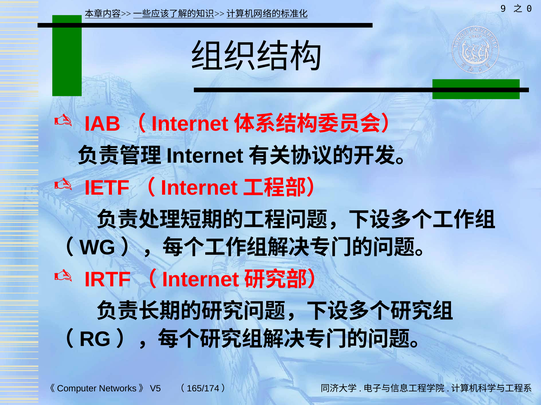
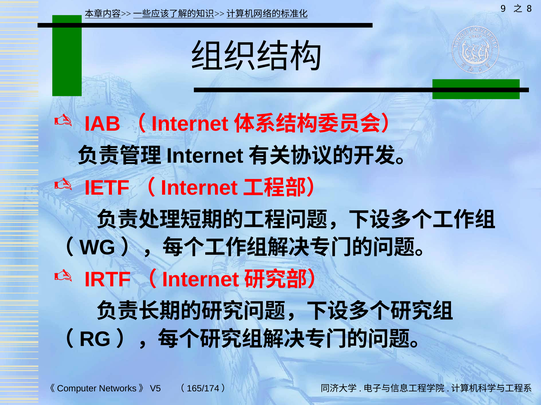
0: 0 -> 8
